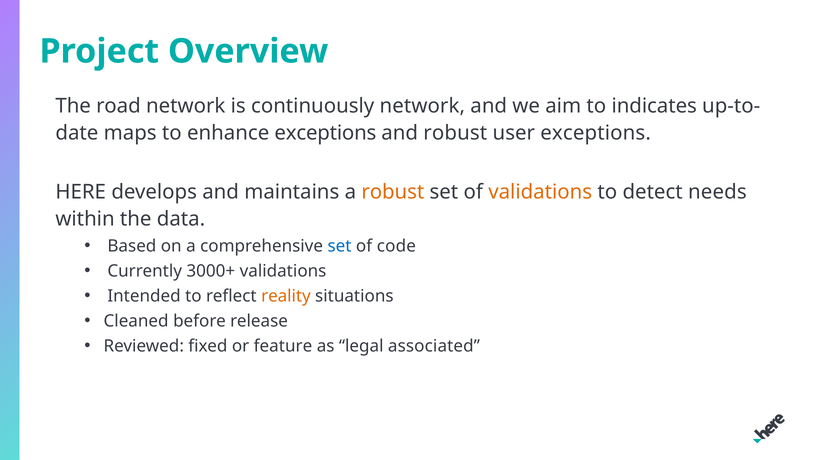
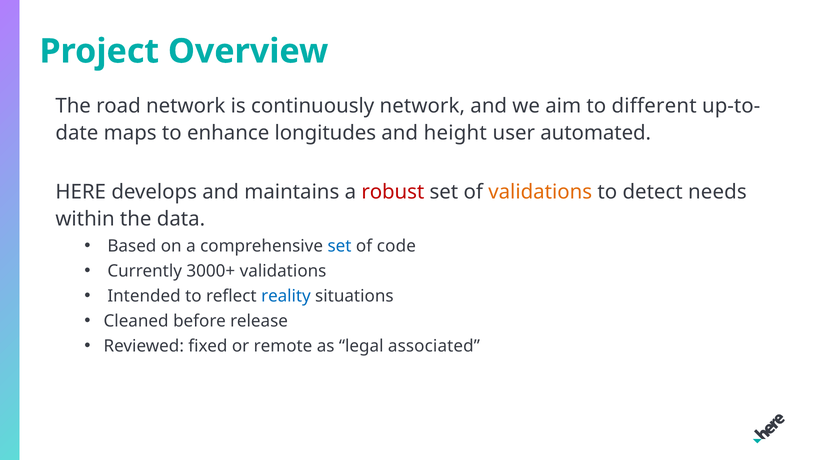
indicates: indicates -> different
exceptions at (325, 133): exceptions -> longitudes
and robust: robust -> height
user exceptions: exceptions -> automated
robust at (393, 192) colour: orange -> red
reality colour: orange -> blue
feature: feature -> remote
